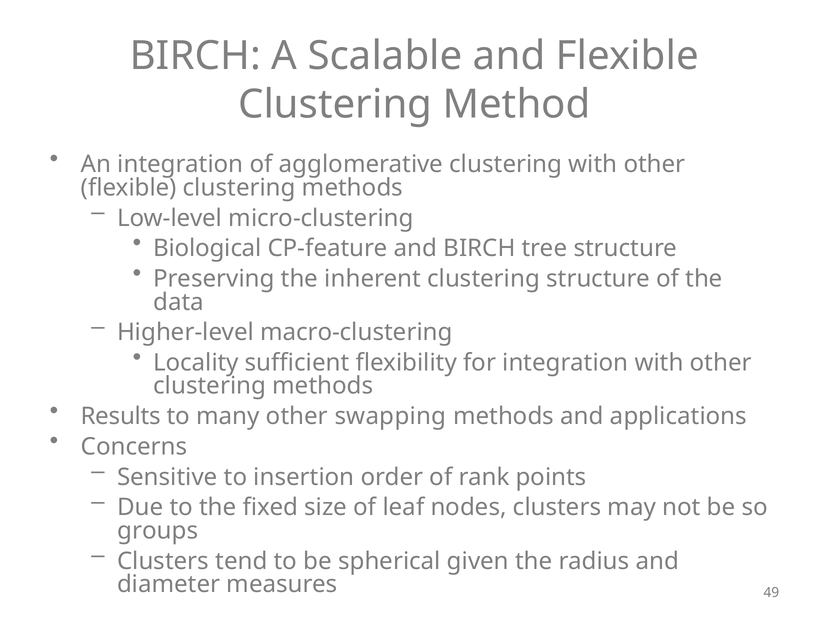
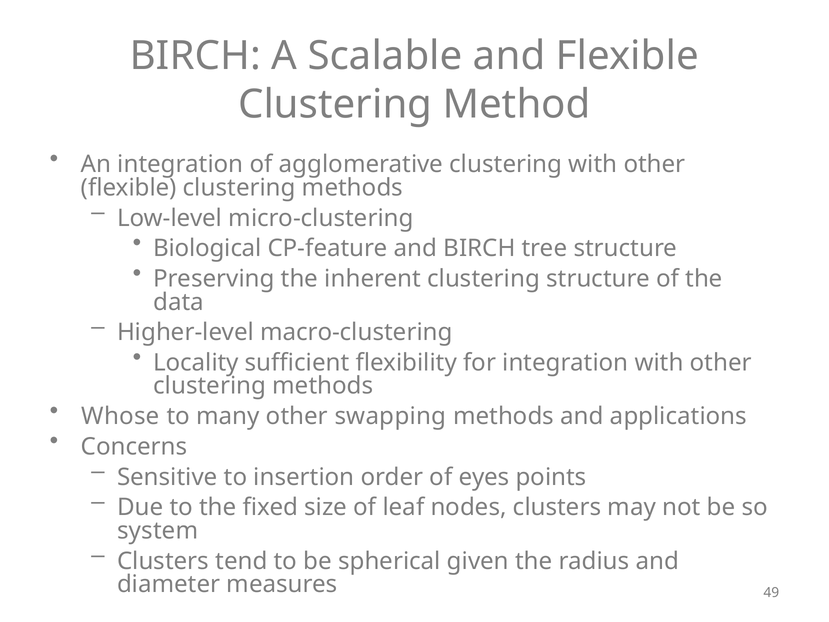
Results: Results -> Whose
rank: rank -> eyes
groups: groups -> system
